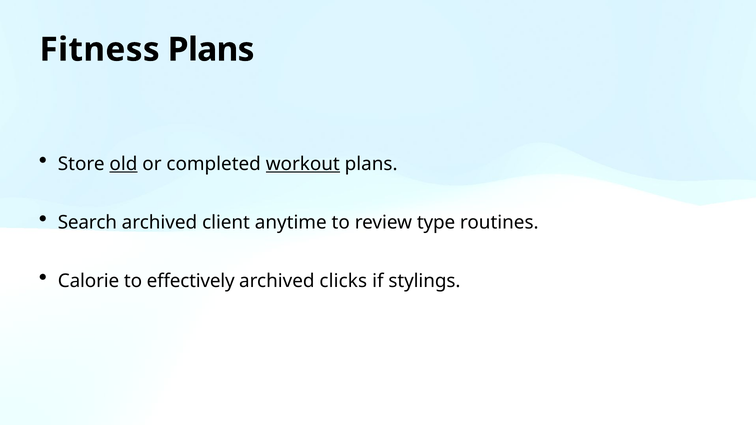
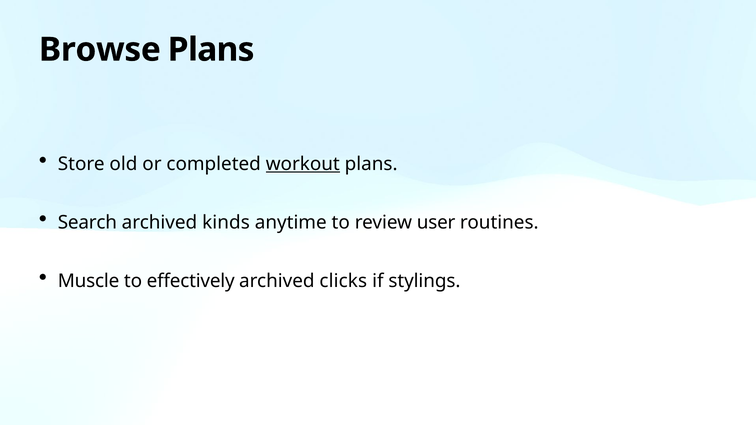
Fitness: Fitness -> Browse
old underline: present -> none
client: client -> kinds
type: type -> user
Calorie: Calorie -> Muscle
